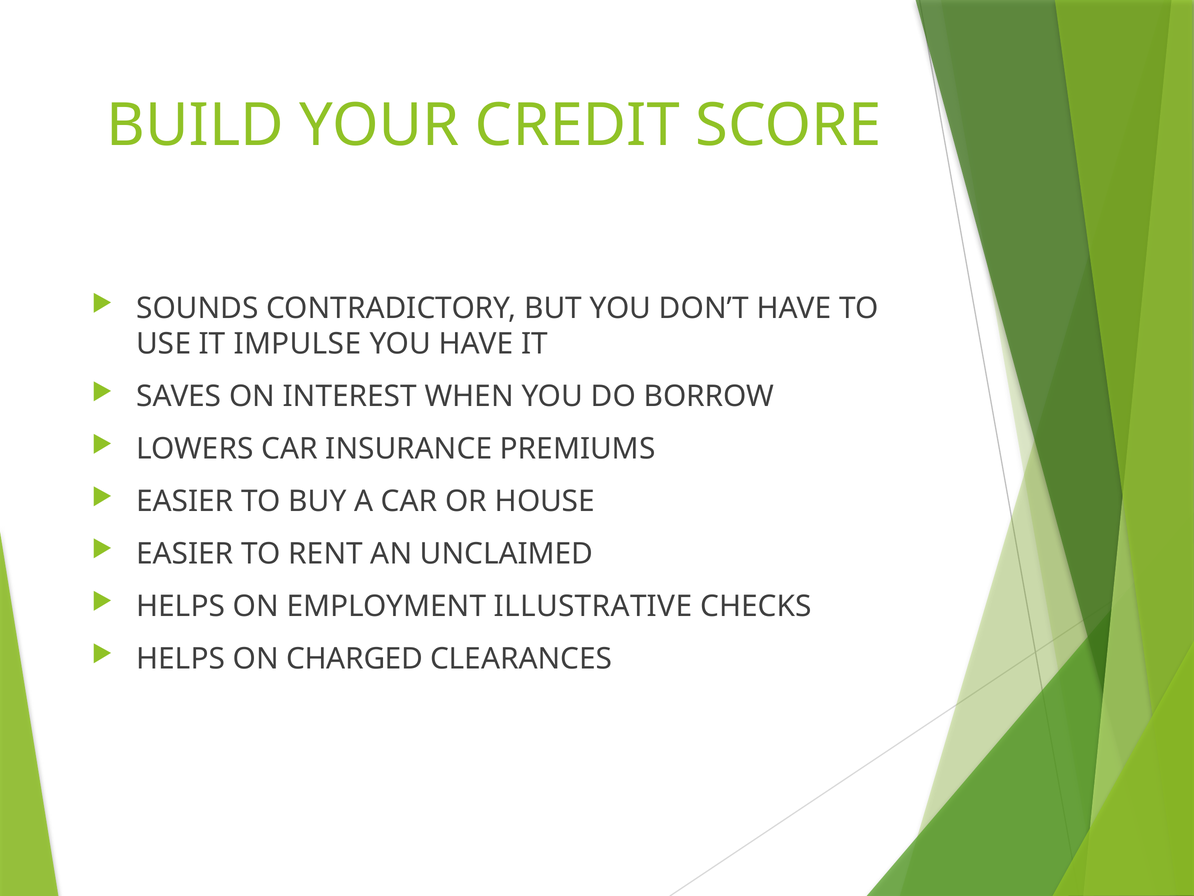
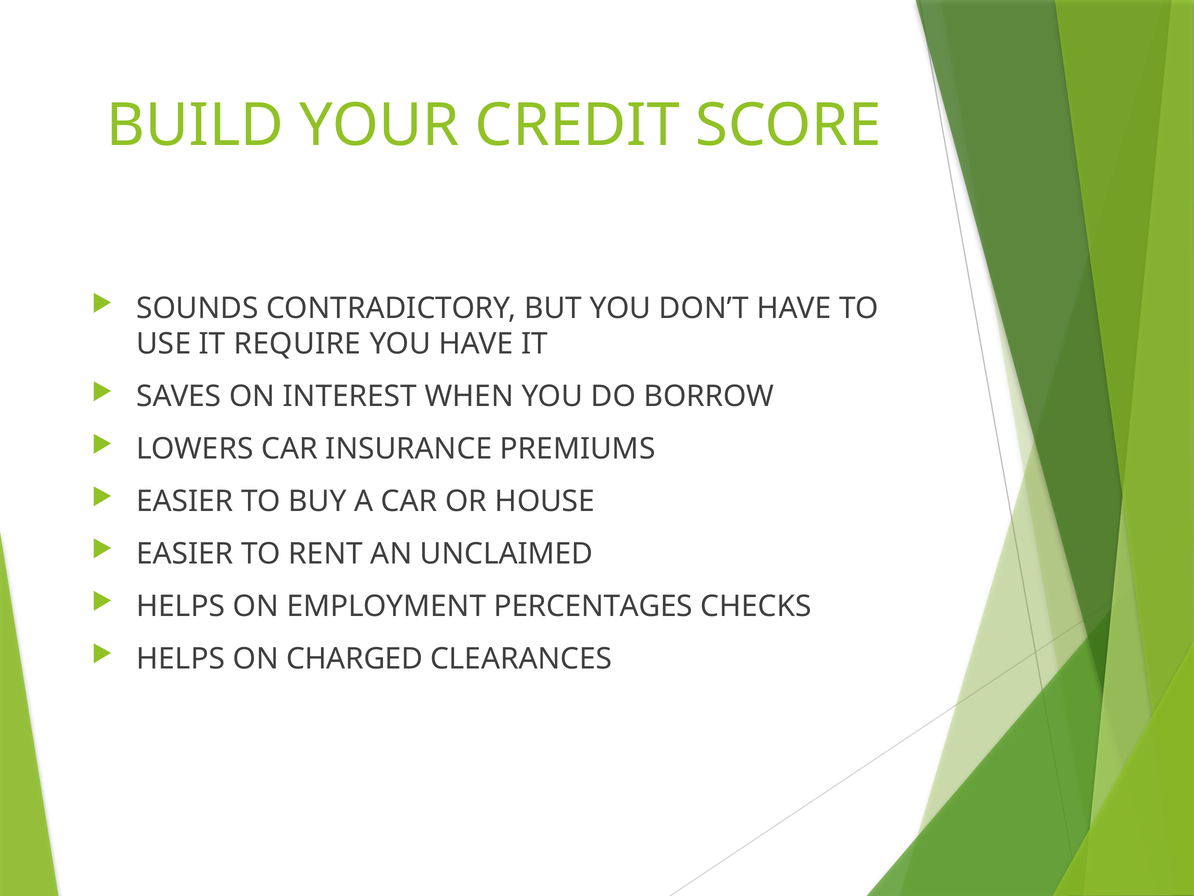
IMPULSE: IMPULSE -> REQUIRE
ILLUSTRATIVE: ILLUSTRATIVE -> PERCENTAGES
